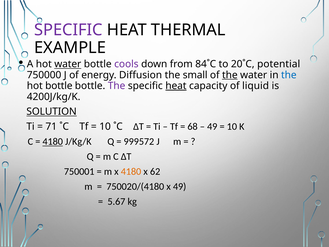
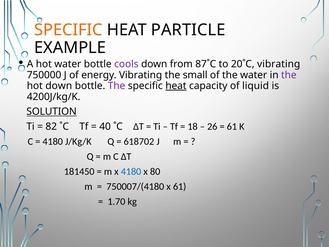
SPECIFIC at (68, 30) colour: purple -> orange
THERMAL: THERMAL -> PARTICLE
water at (68, 64) underline: present -> none
84˚C: 84˚C -> 87˚C
20˚C potential: potential -> vibrating
energy Diffusion: Diffusion -> Vibrating
the at (230, 75) underline: present -> none
the at (289, 75) colour: blue -> purple
hot bottle: bottle -> down
71: 71 -> 82
10 at (105, 127): 10 -> 40
68: 68 -> 18
49 at (212, 127): 49 -> 26
10 at (232, 127): 10 -> 61
4180 at (53, 141) underline: present -> none
999572: 999572 -> 618702
750001: 750001 -> 181450
4180 at (131, 171) colour: orange -> blue
62: 62 -> 80
750020/(4180: 750020/(4180 -> 750007/(4180
x 49: 49 -> 61
5.67: 5.67 -> 1.70
